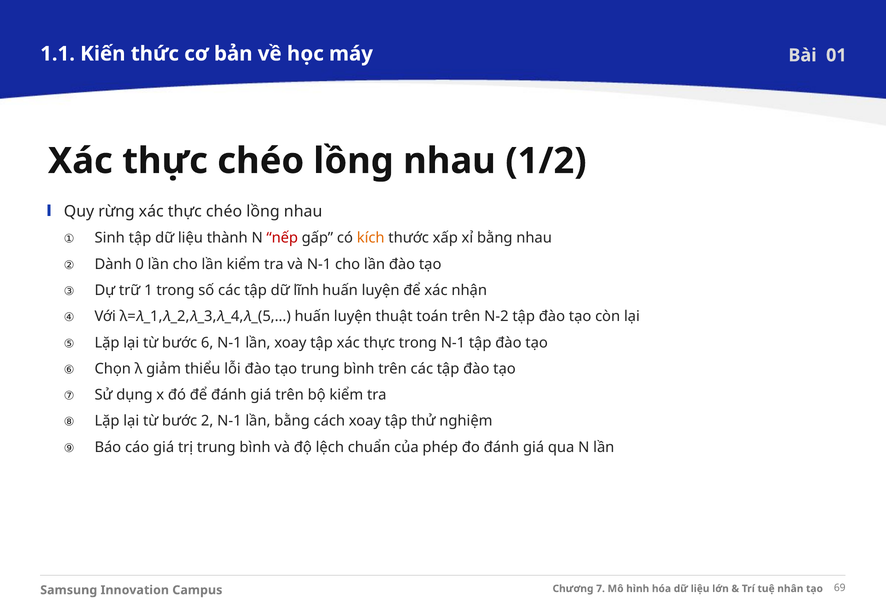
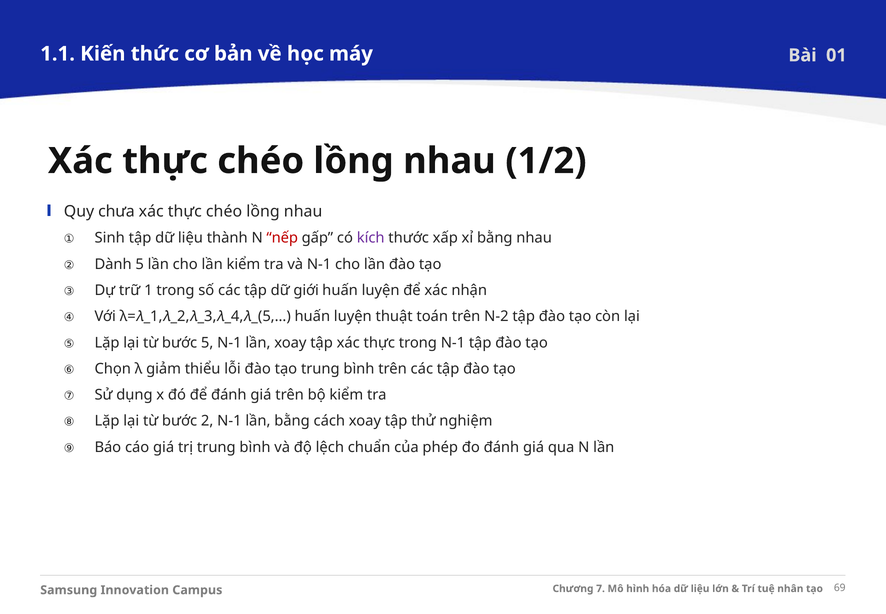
rừng: rừng -> chưa
kích colour: orange -> purple
Dành 0: 0 -> 5
lĩnh: lĩnh -> giới
bước 6: 6 -> 5
